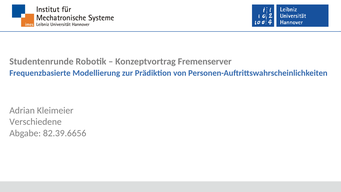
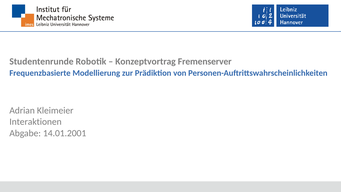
Verschiedene: Verschiedene -> Interaktionen
82.39.6656: 82.39.6656 -> 14.01.2001
